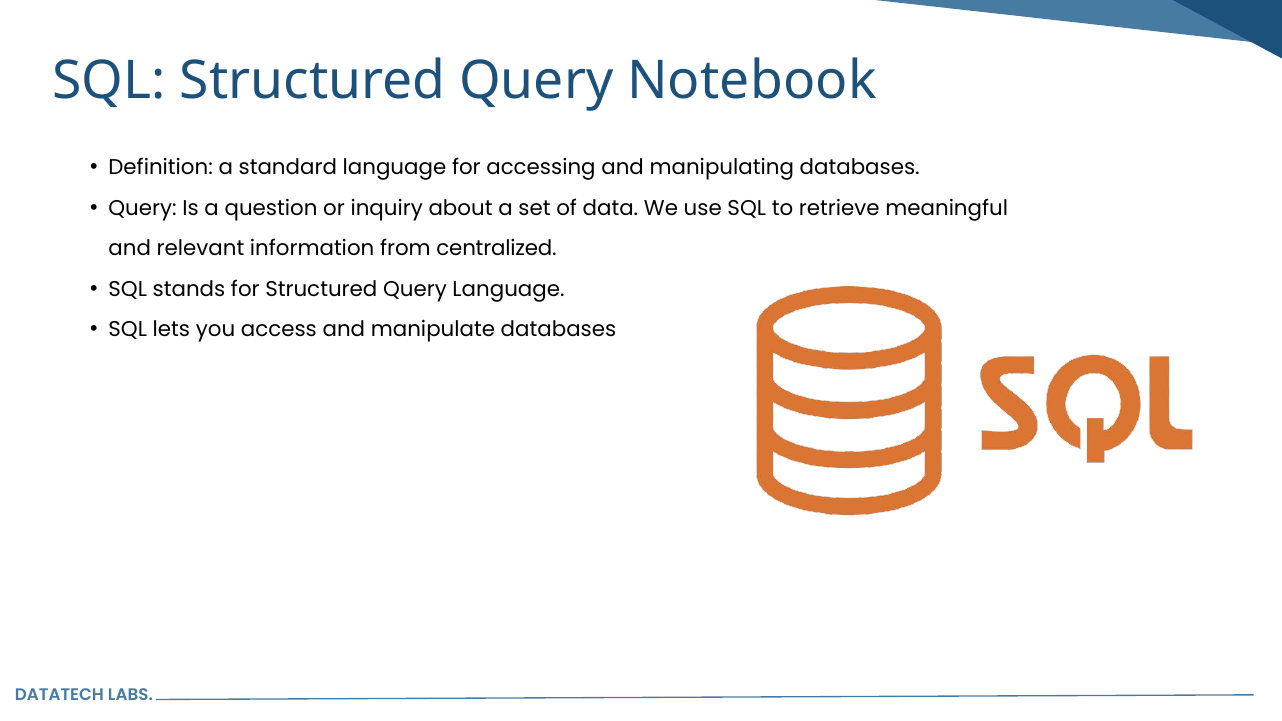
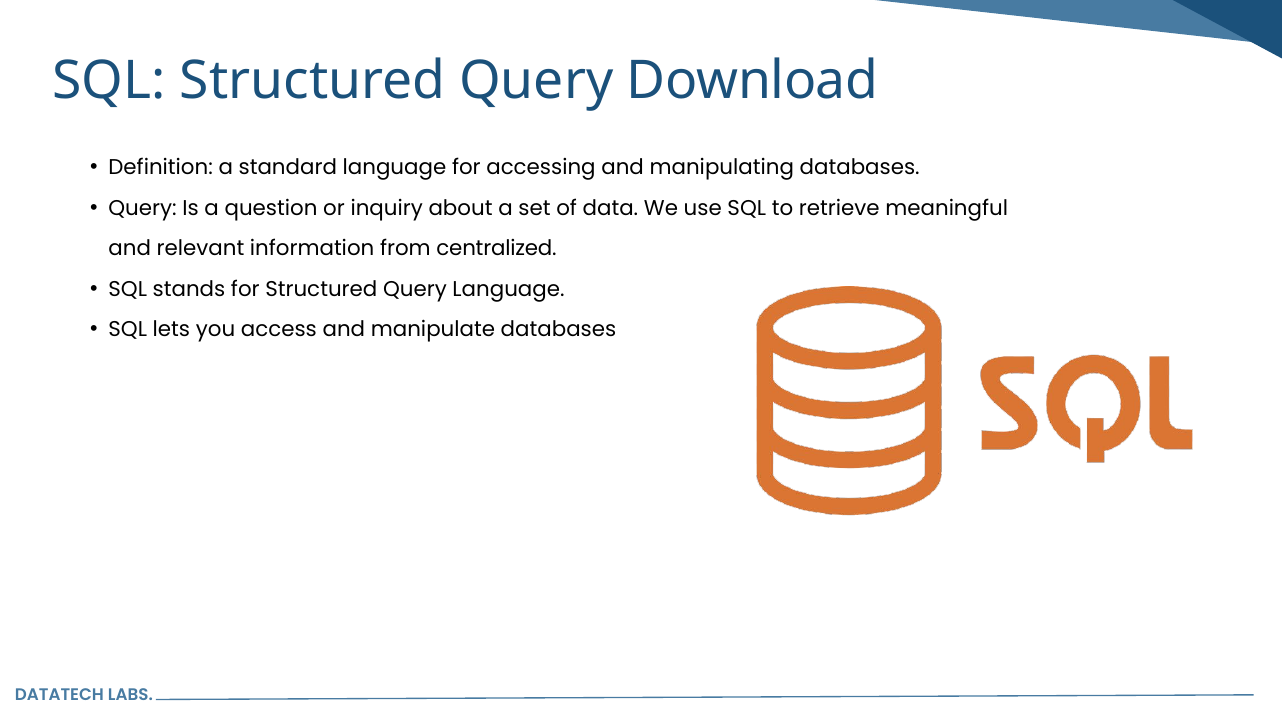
Notebook: Notebook -> Download
